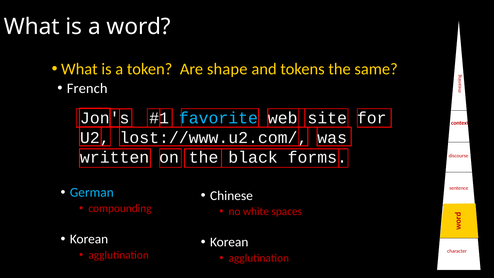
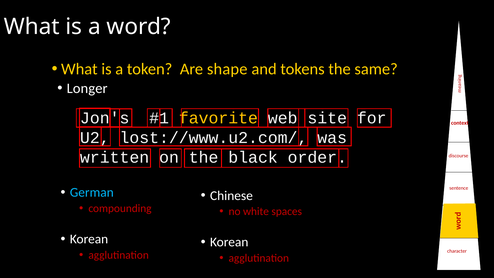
French: French -> Longer
favorite colour: light blue -> yellow
forms: forms -> order
